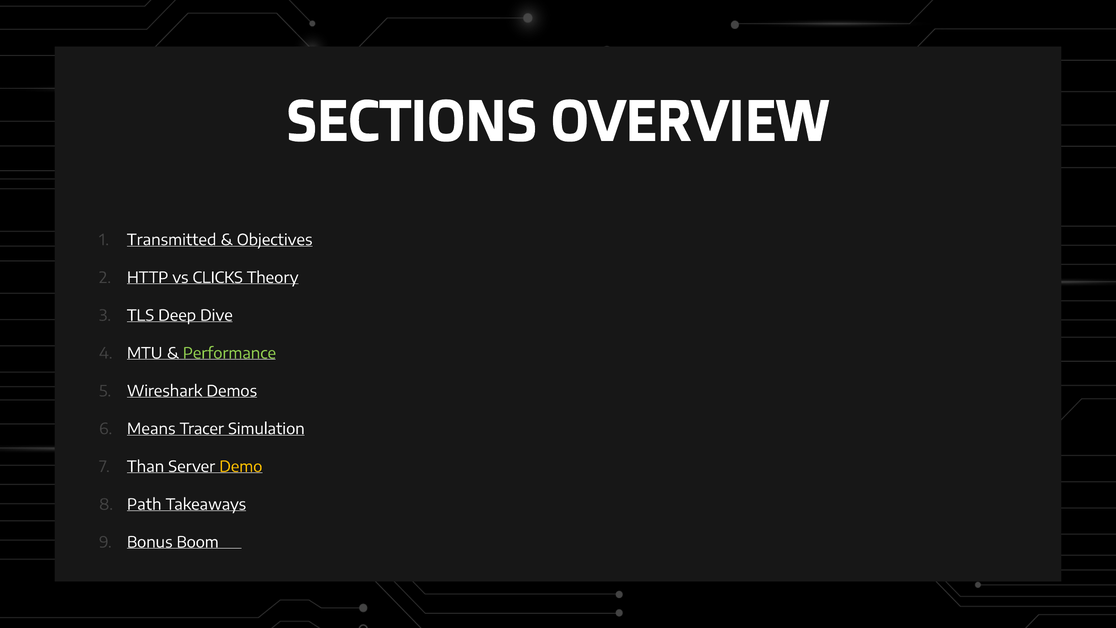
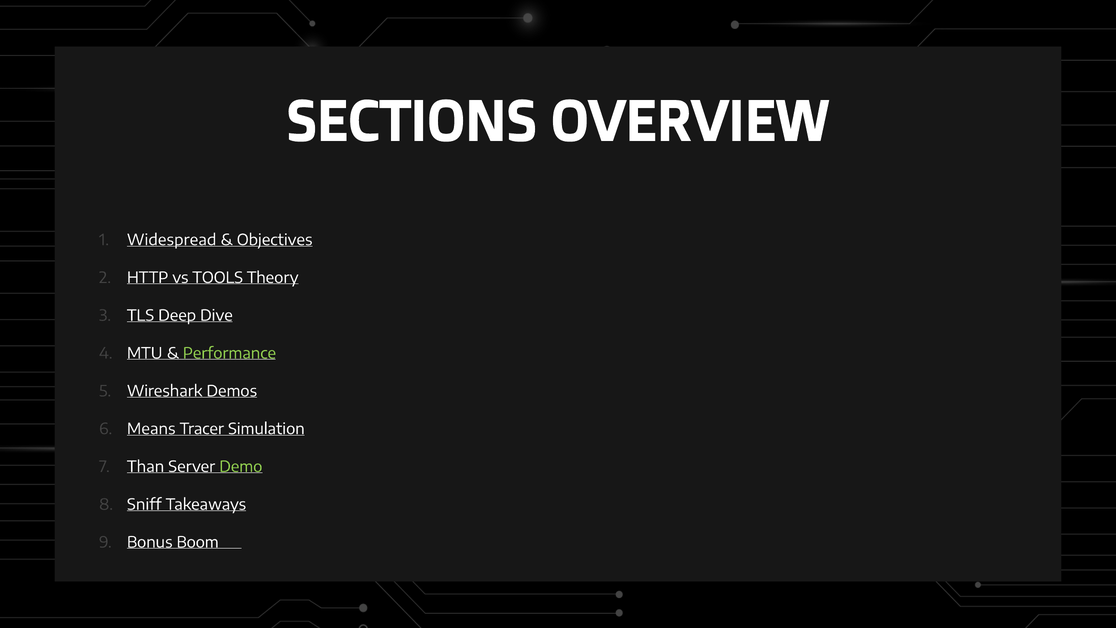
Transmitted: Transmitted -> Widespread
CLICKS: CLICKS -> TOOLS
Demo colour: yellow -> light green
Path: Path -> Sniff
